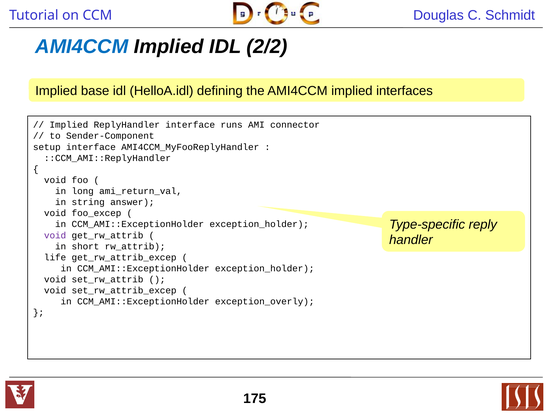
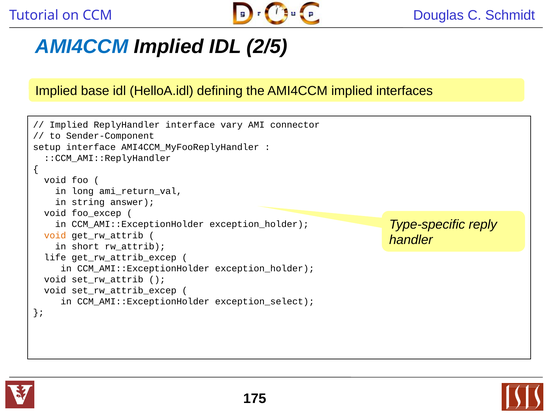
2/2: 2/2 -> 2/5
runs: runs -> vary
void at (55, 235) colour: purple -> orange
exception_overly: exception_overly -> exception_select
